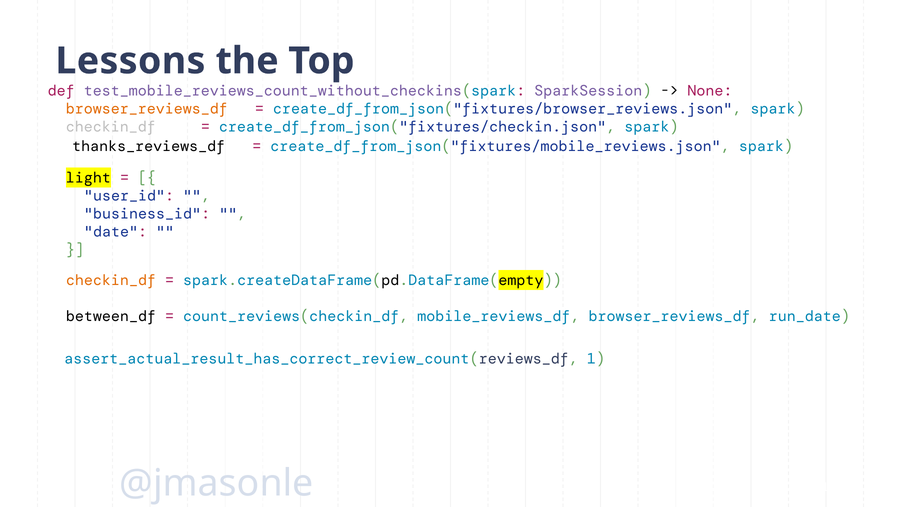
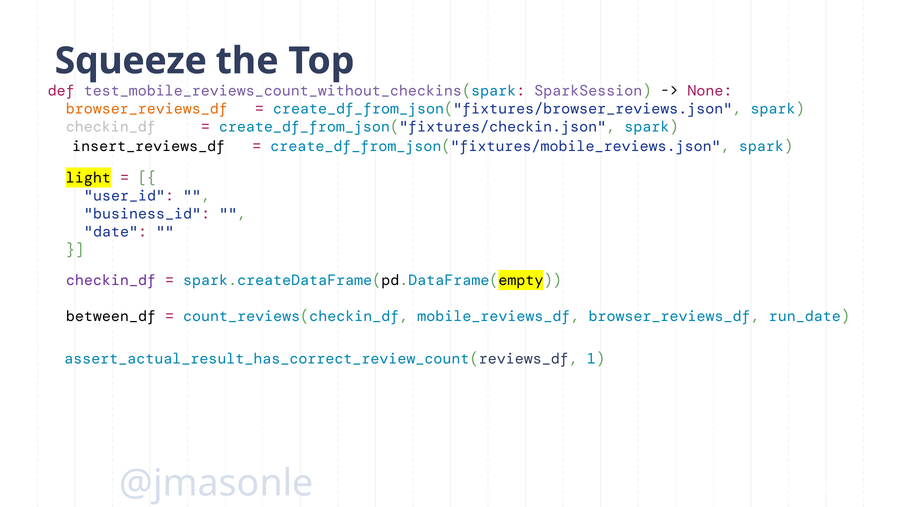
Lessons: Lessons -> Squeeze
thanks_reviews_df: thanks_reviews_df -> insert_reviews_df
checkin_df at (111, 280) colour: orange -> purple
